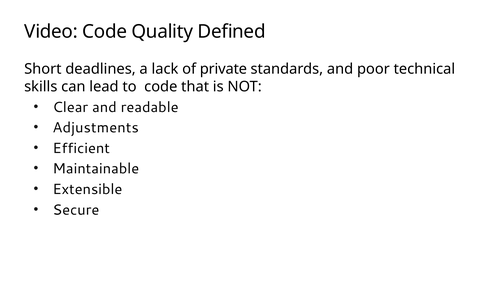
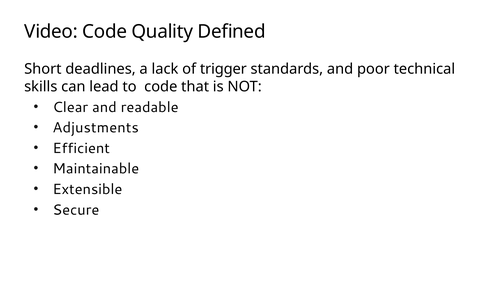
private: private -> trigger
